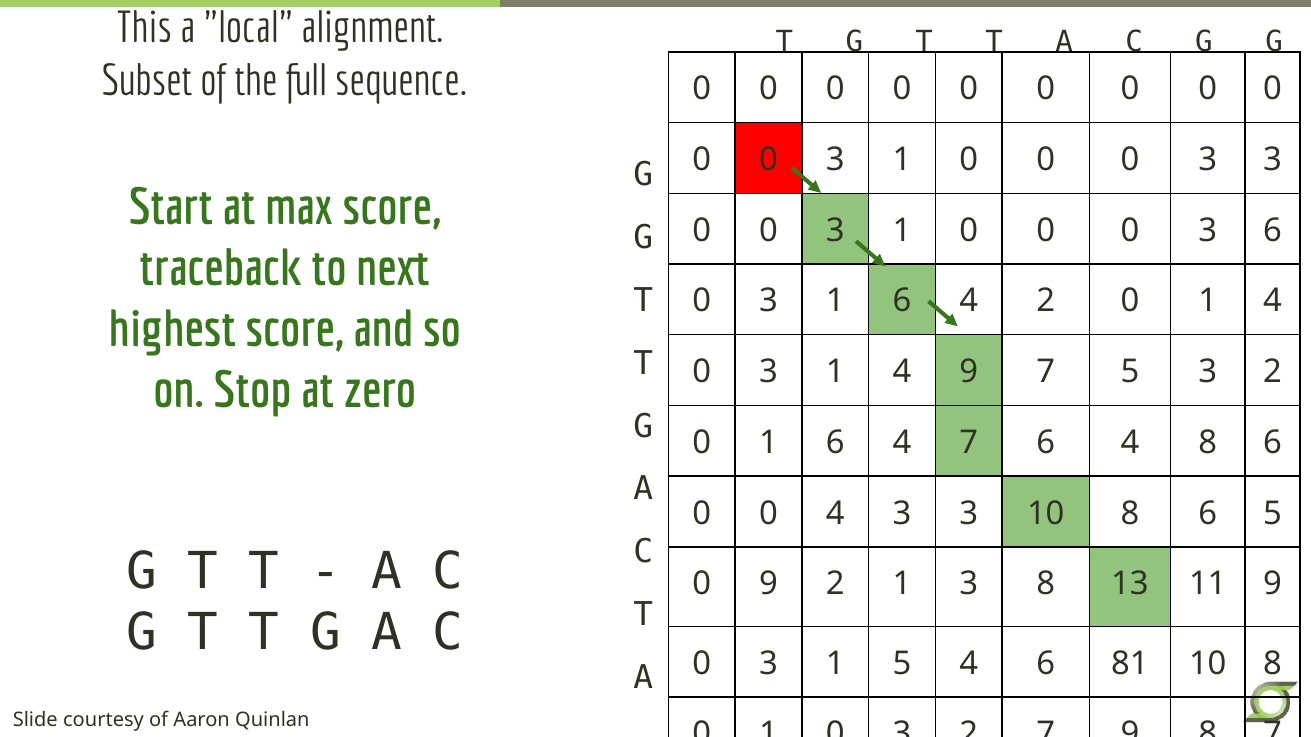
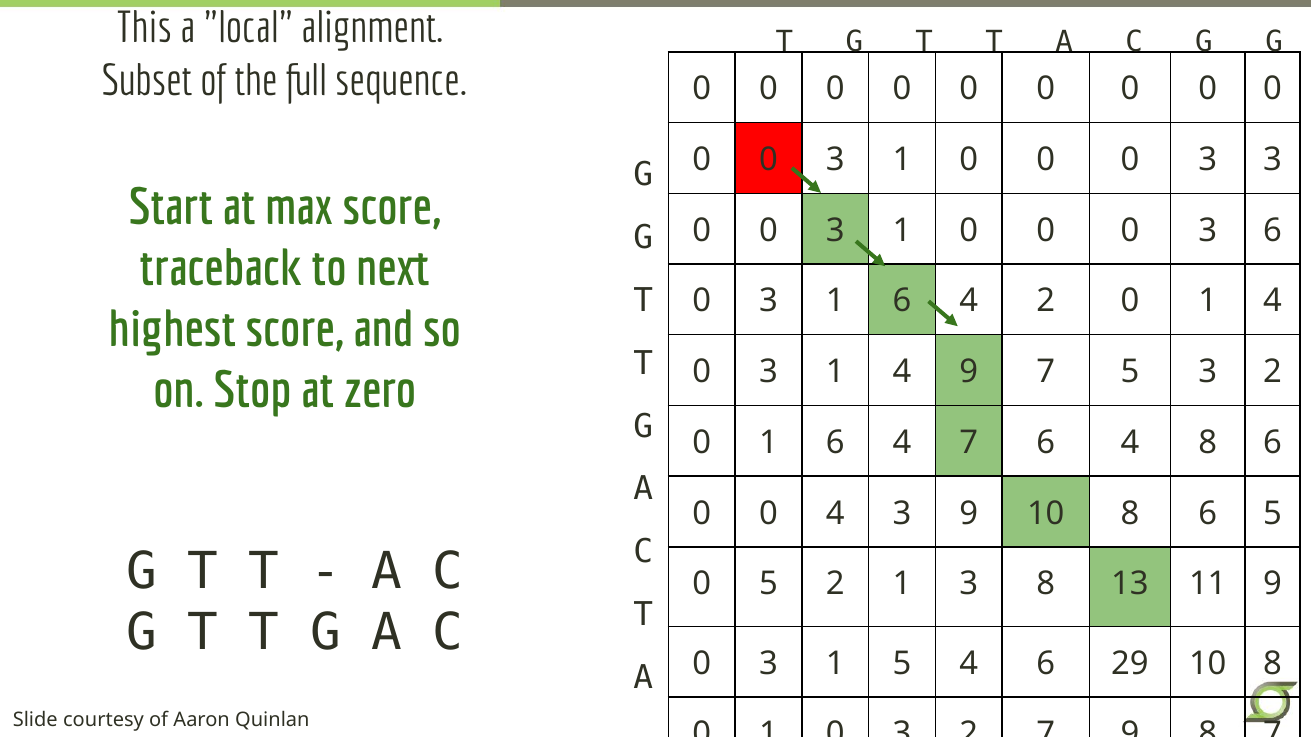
4 3 3: 3 -> 9
0 9: 9 -> 5
81: 81 -> 29
